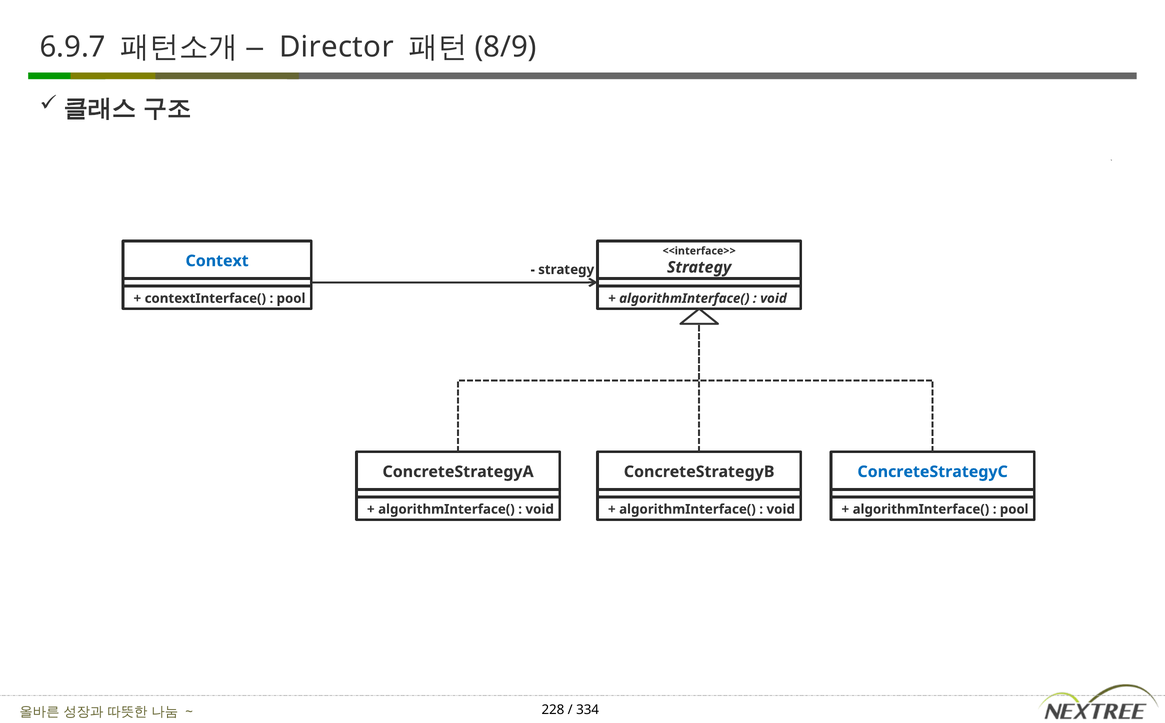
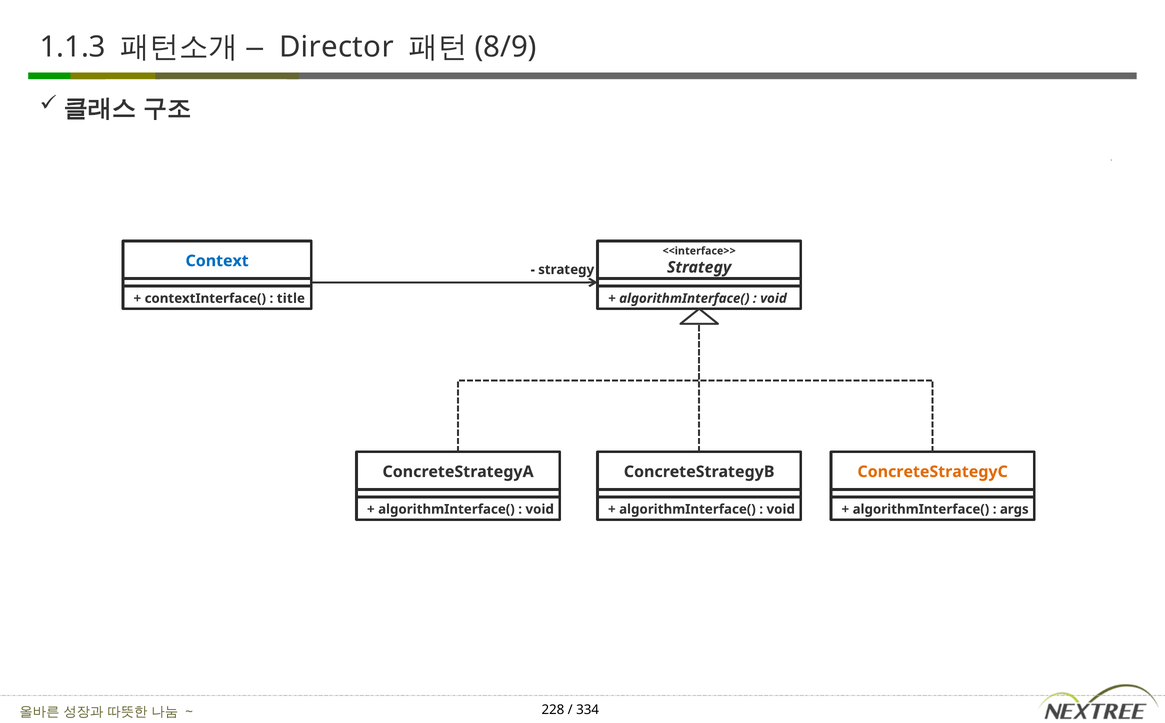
6.9.7: 6.9.7 -> 1.1.3
pool at (291, 298): pool -> title
ConcreteStrategyC colour: blue -> orange
pool at (1014, 509): pool -> args
